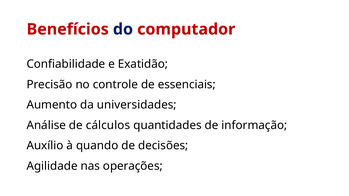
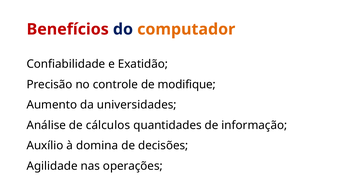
computador colour: red -> orange
essenciais: essenciais -> modifique
quando: quando -> domina
